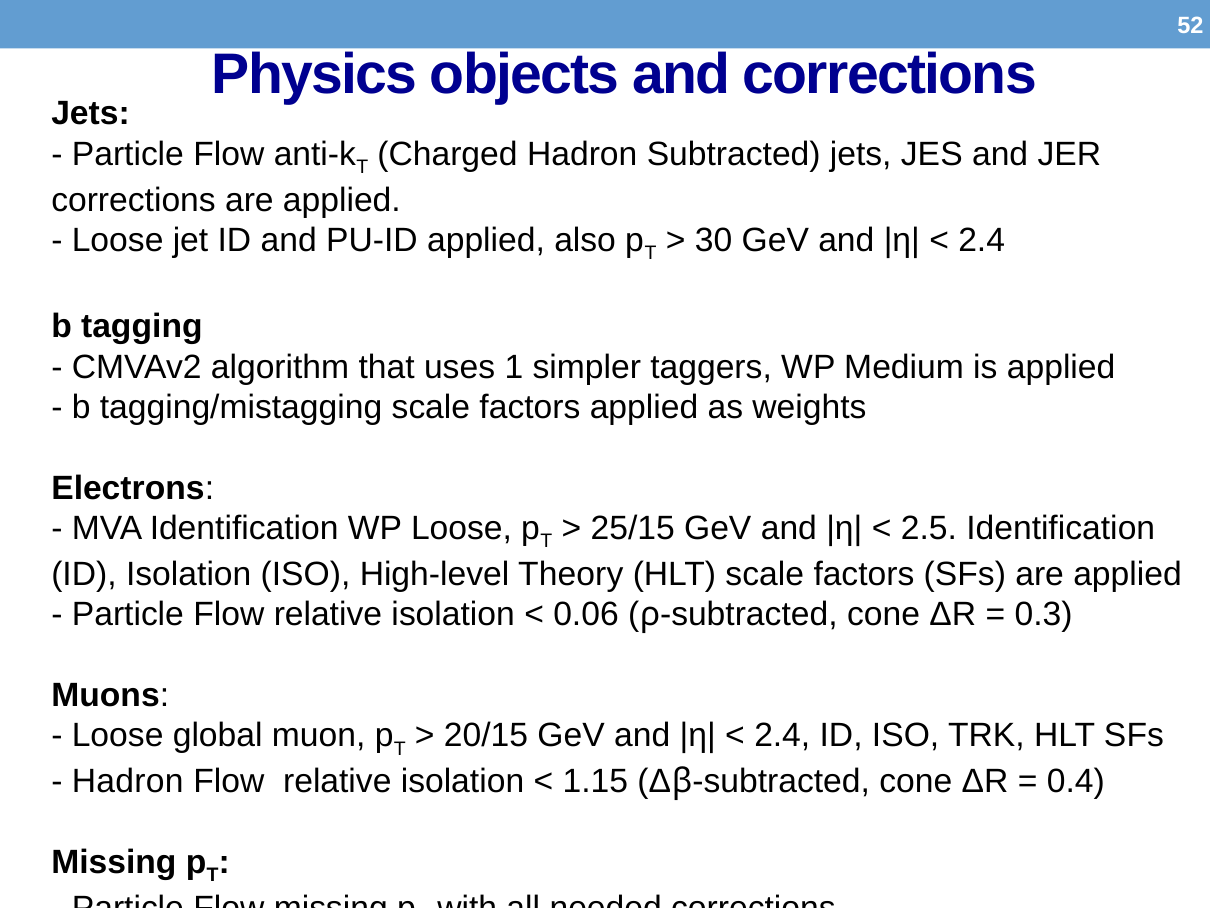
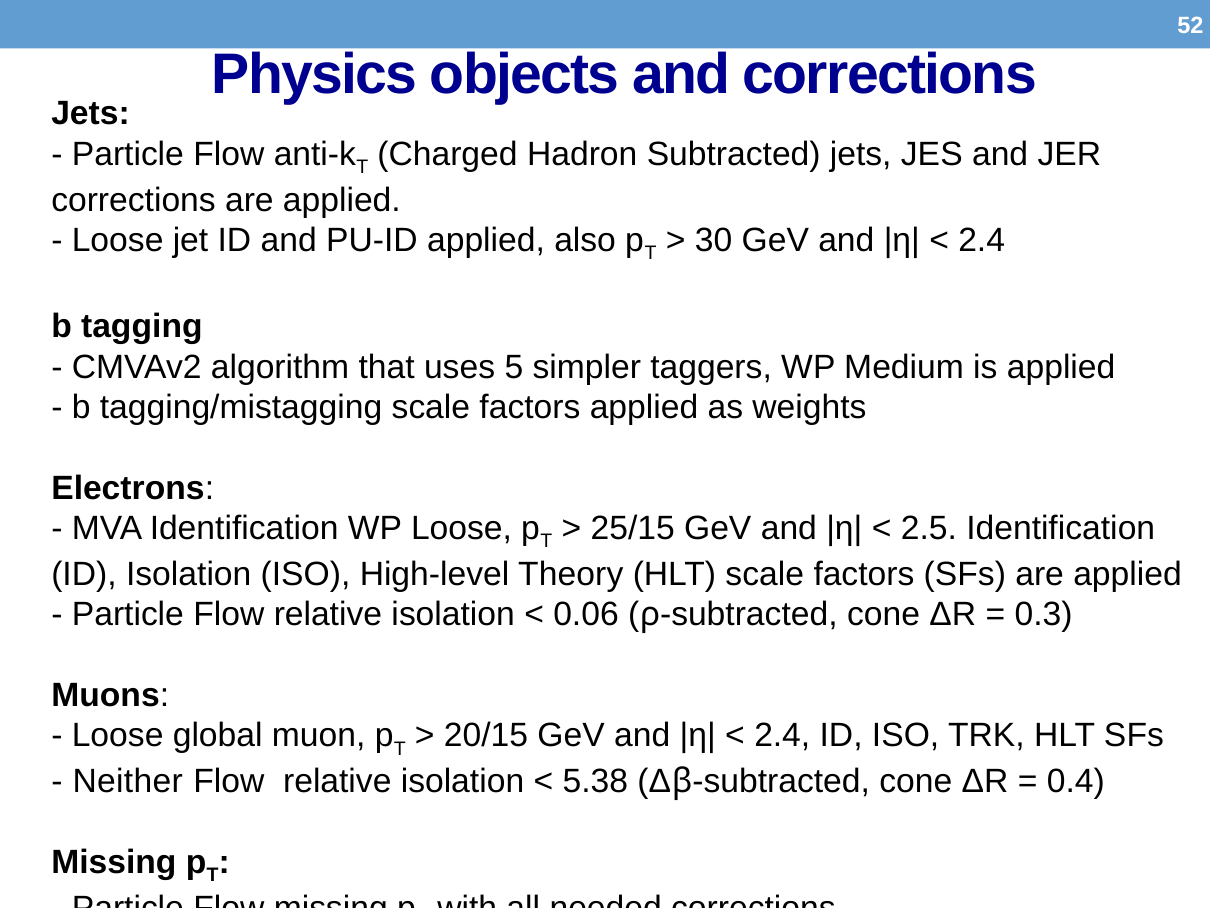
1: 1 -> 5
Hadron at (128, 781): Hadron -> Neither
1.15: 1.15 -> 5.38
